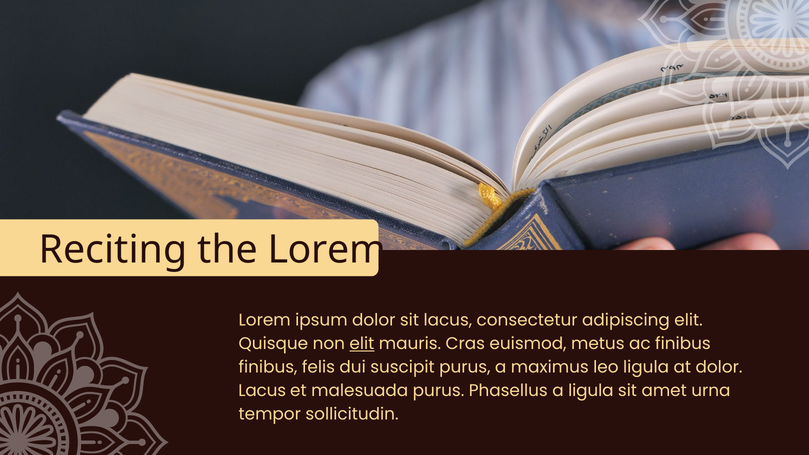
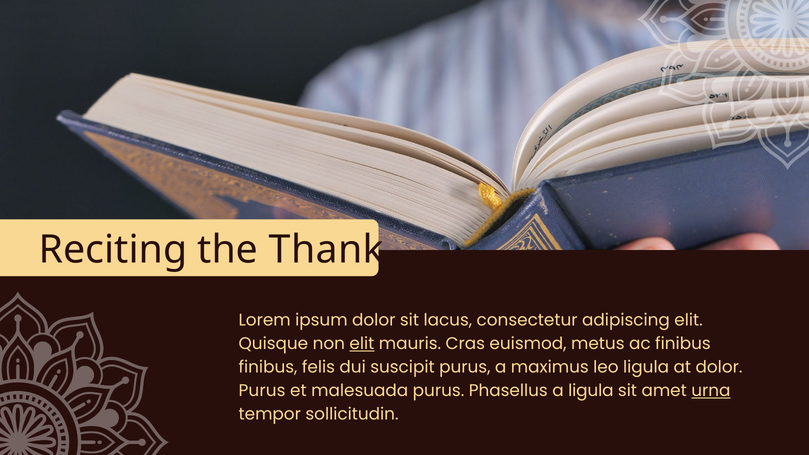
the Lorem: Lorem -> Thank
Lacus at (262, 391): Lacus -> Purus
urna underline: none -> present
